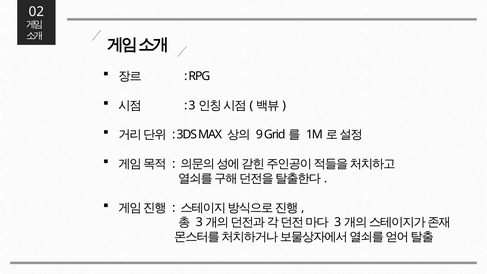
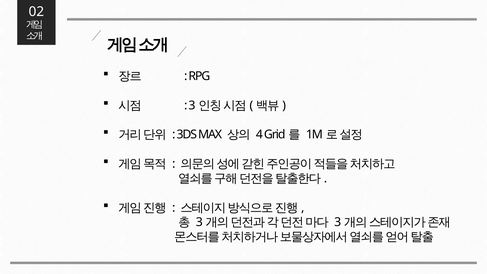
9: 9 -> 4
